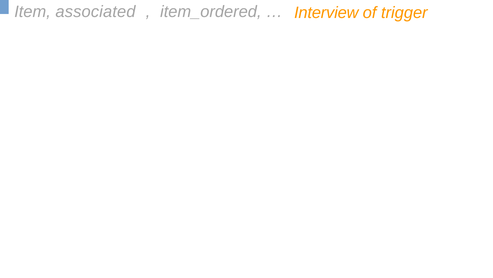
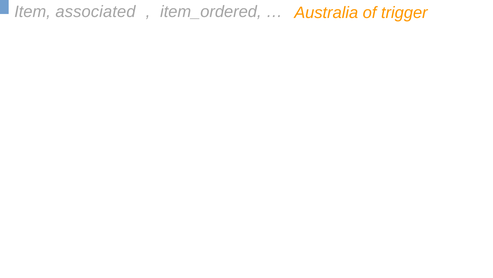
Interview: Interview -> Australia
